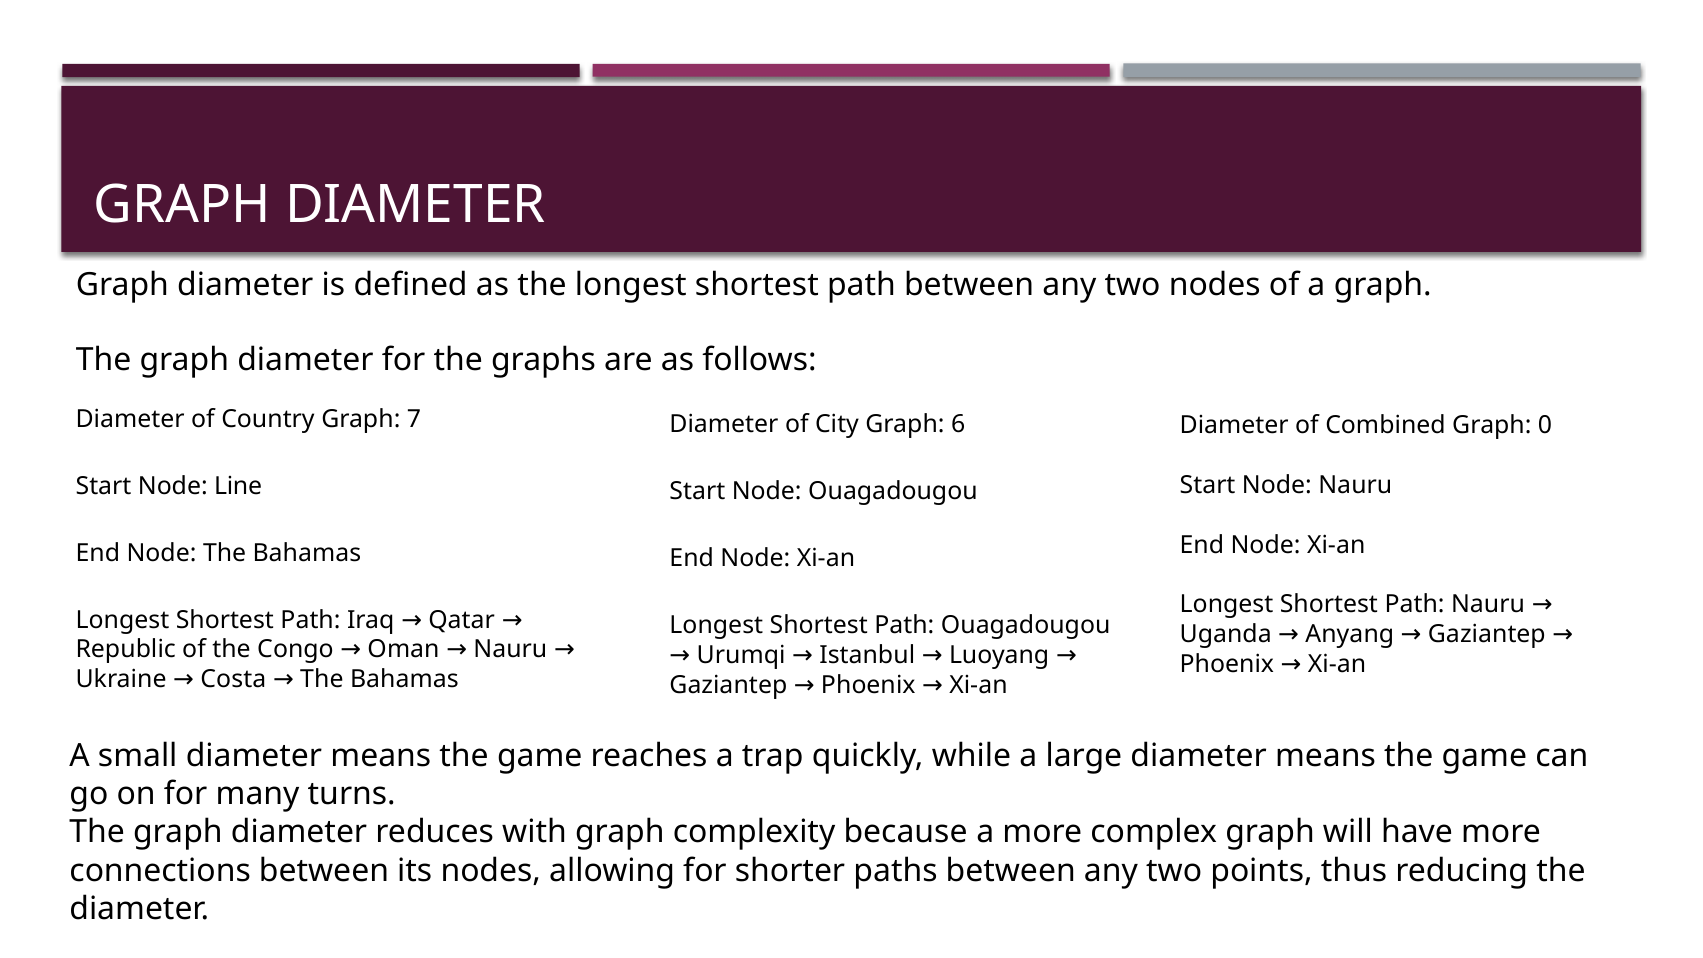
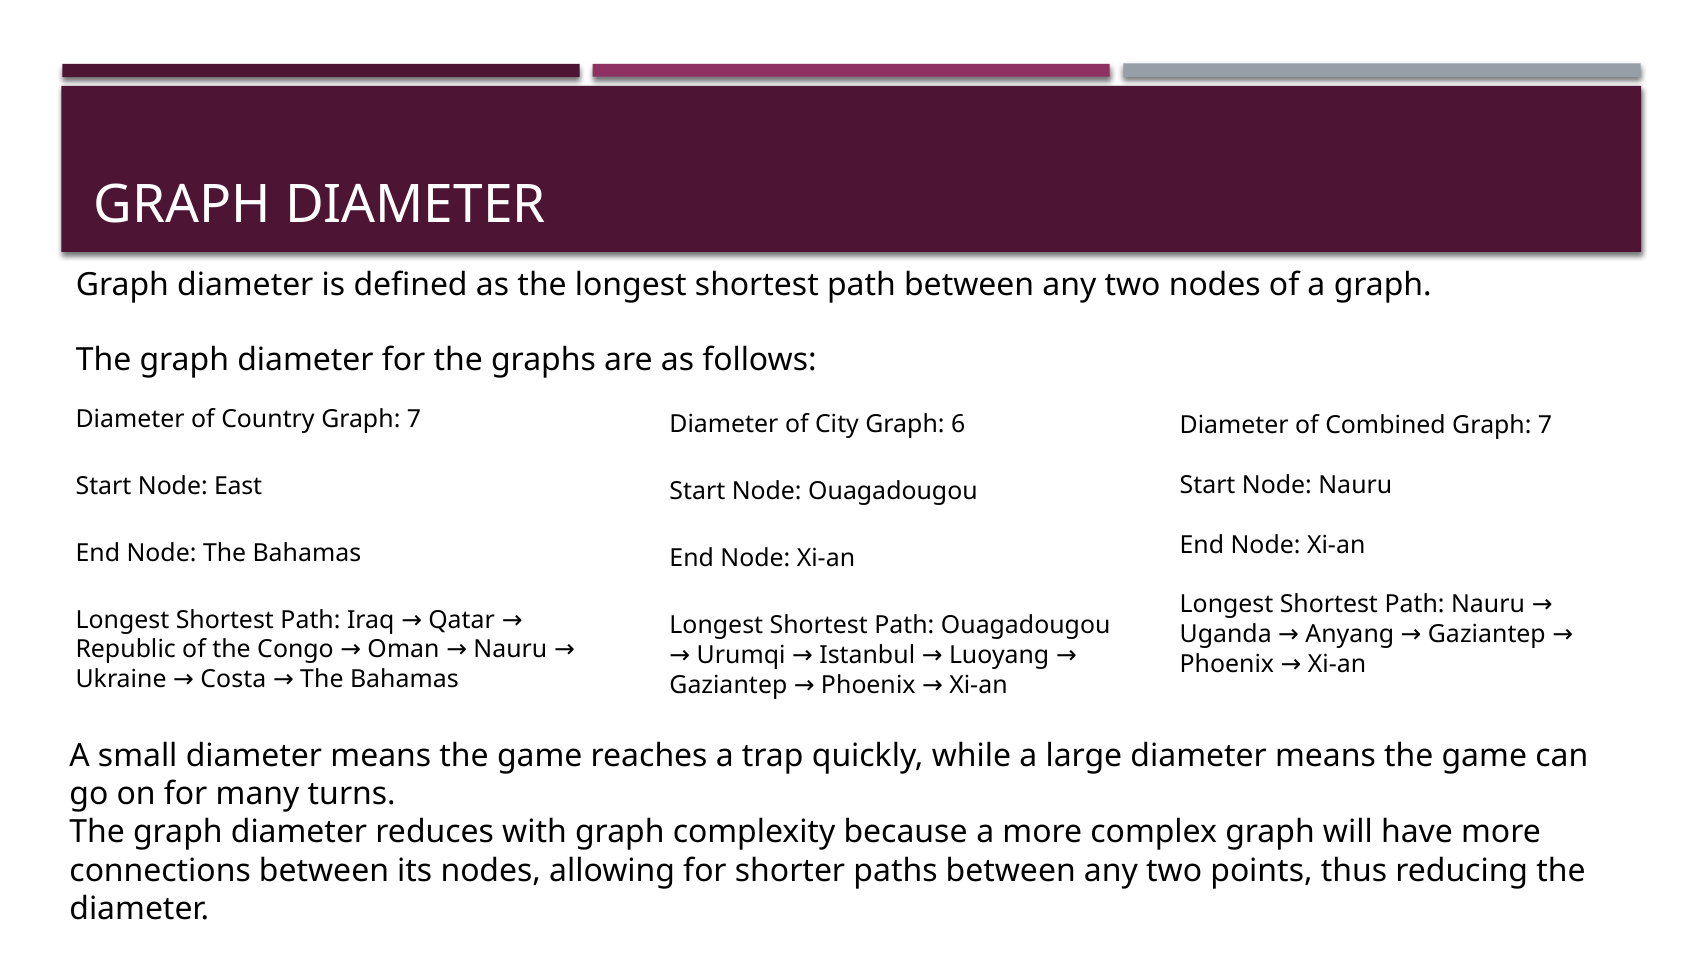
Combined Graph 0: 0 -> 7
Line: Line -> East
